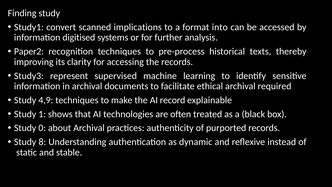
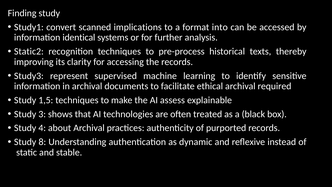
digitised: digitised -> identical
Paper2: Paper2 -> Static2
4,9: 4,9 -> 1,5
record: record -> assess
1: 1 -> 3
0: 0 -> 4
